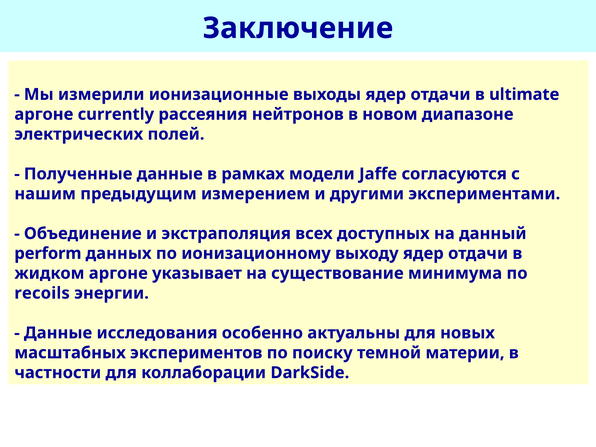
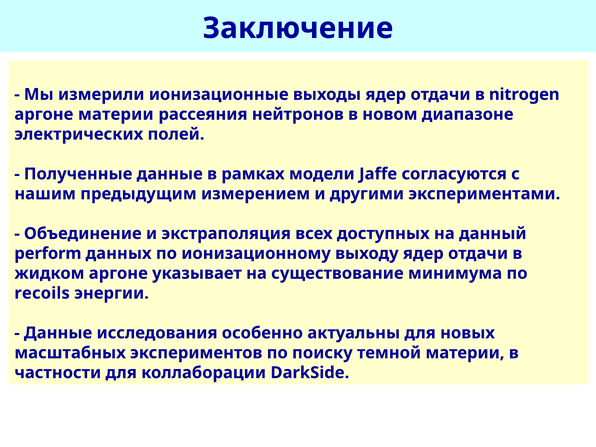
ultimate: ultimate -> nitrogen
аргоне currently: currently -> материи
